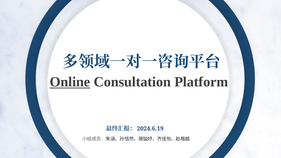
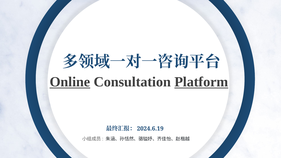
Platform underline: none -> present
